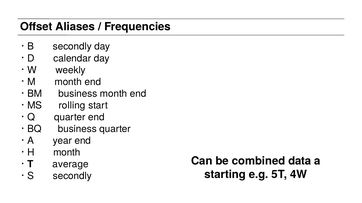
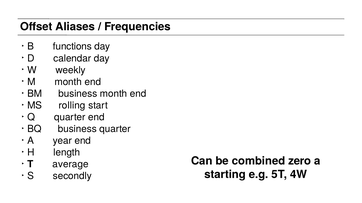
B secondly: secondly -> functions
H month: month -> length
data: data -> zero
